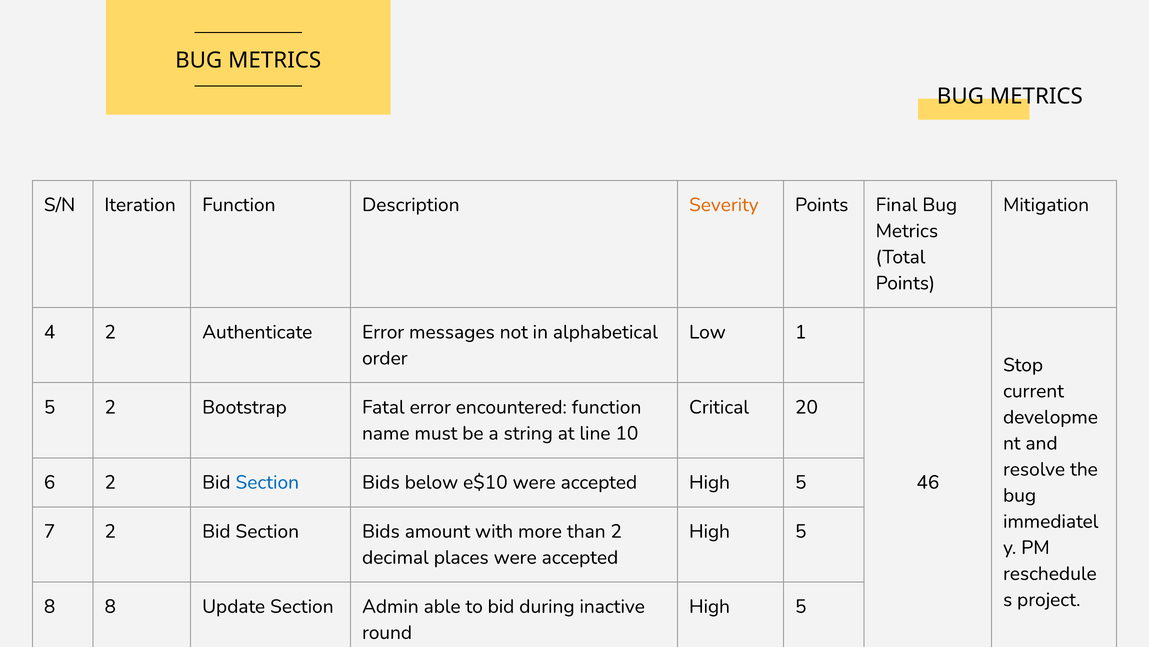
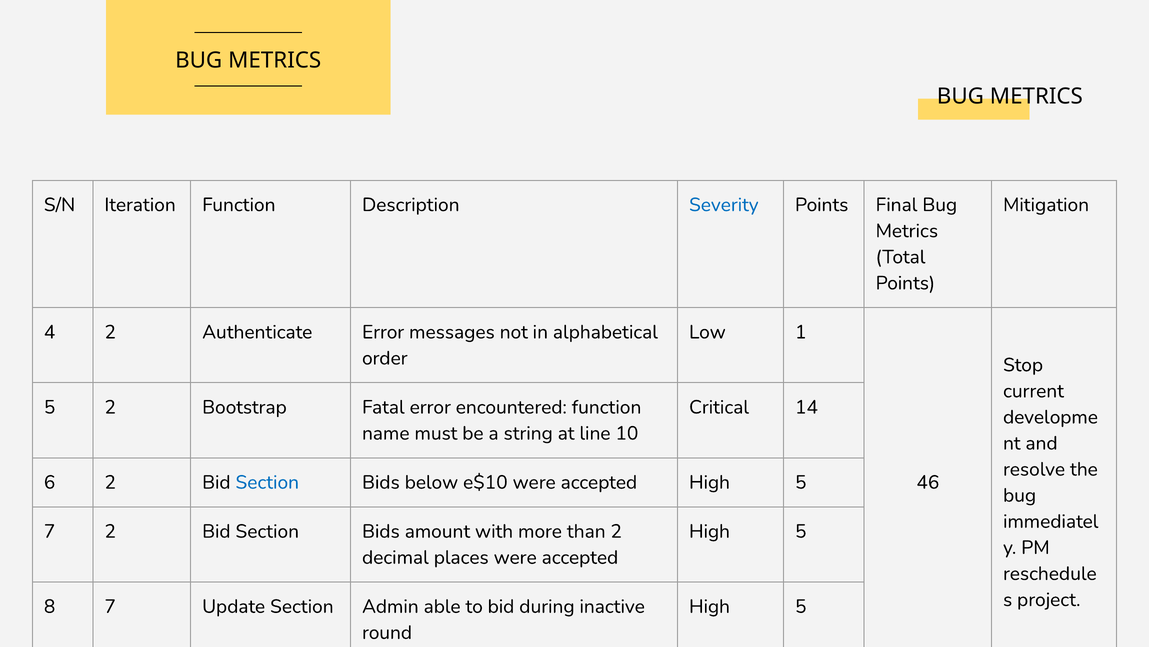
Severity colour: orange -> blue
20: 20 -> 14
8 8: 8 -> 7
